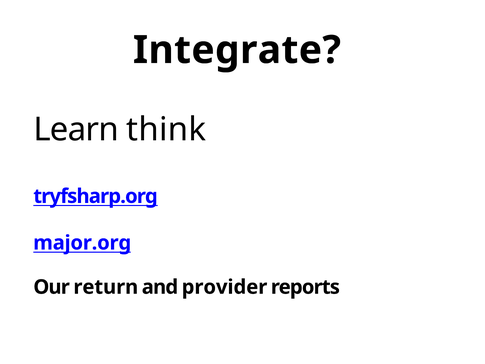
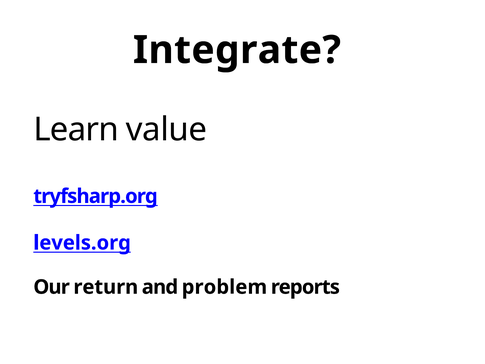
think: think -> value
major.org: major.org -> levels.org
provider: provider -> problem
